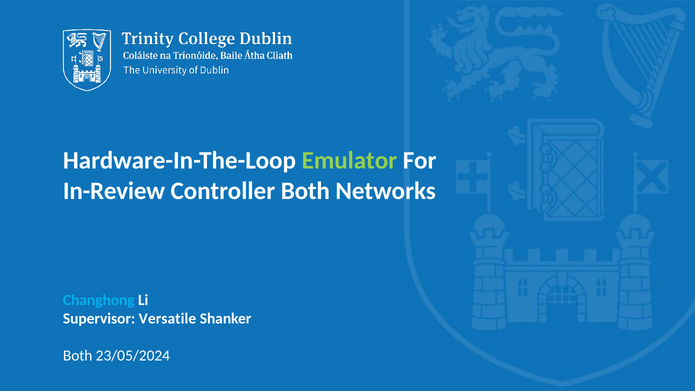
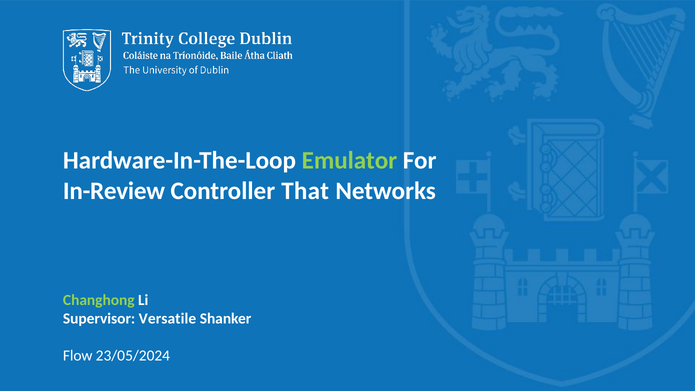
Controller Both: Both -> That
Changhong colour: light blue -> light green
Both at (78, 356): Both -> Flow
